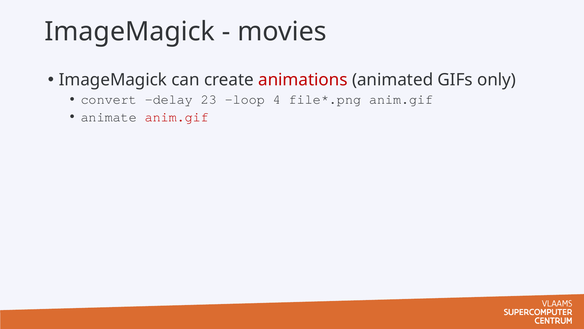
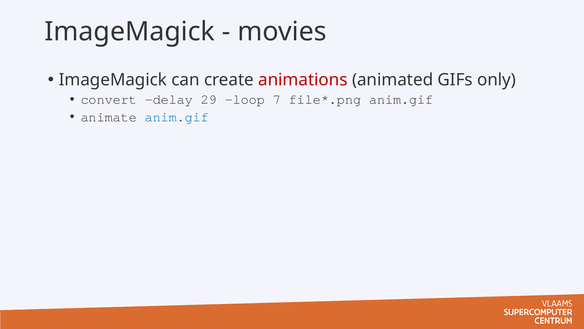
23: 23 -> 29
4: 4 -> 7
anim.gif at (177, 117) colour: red -> blue
